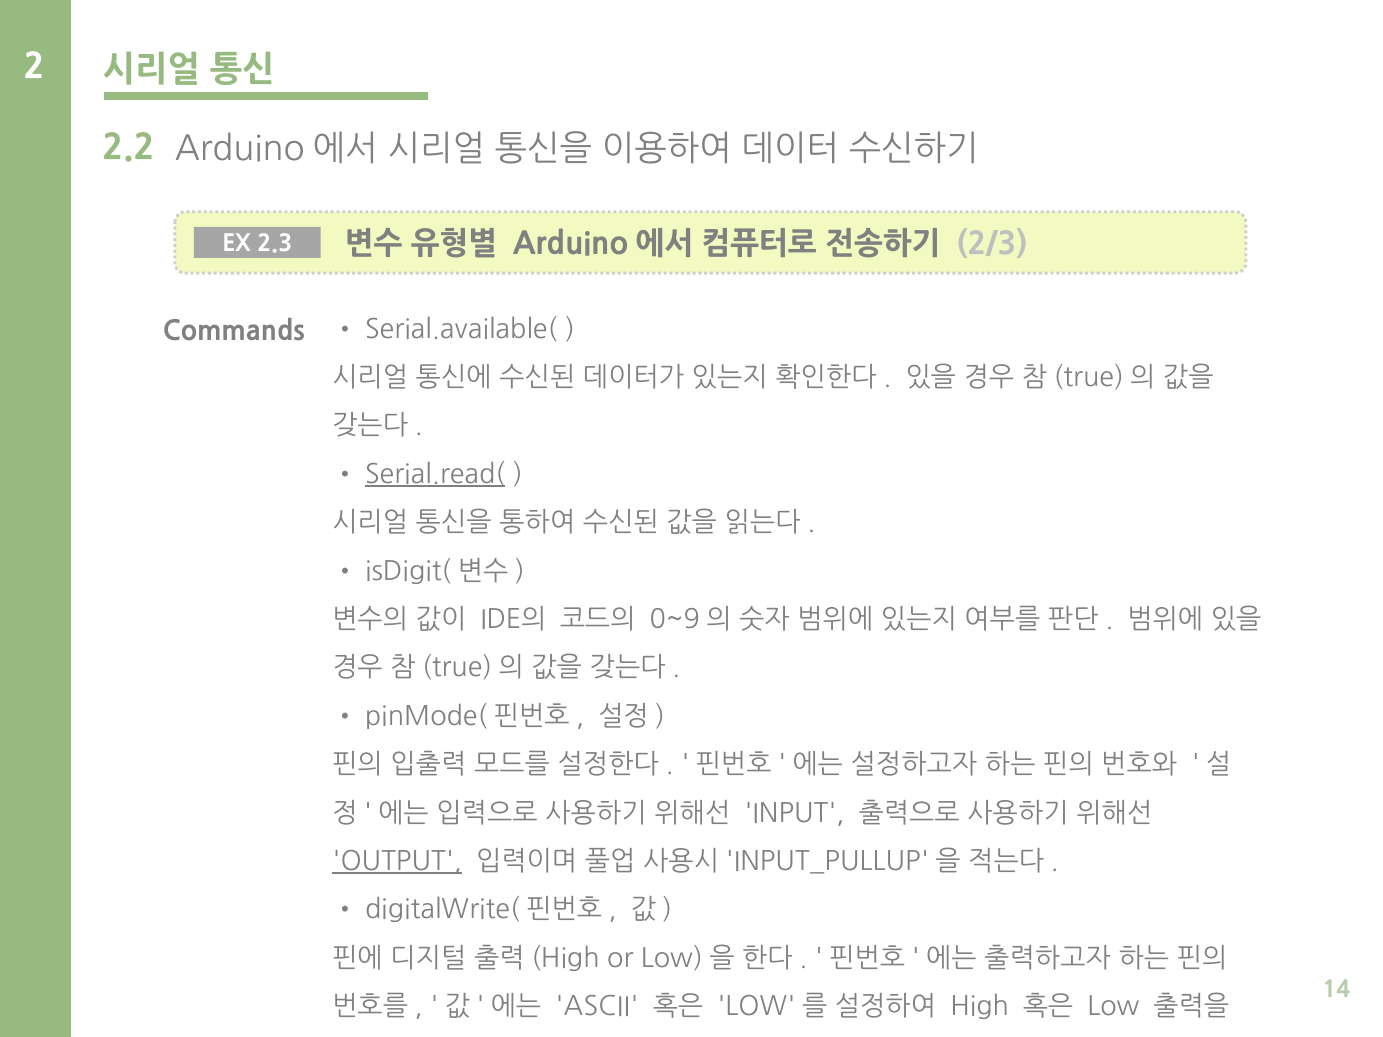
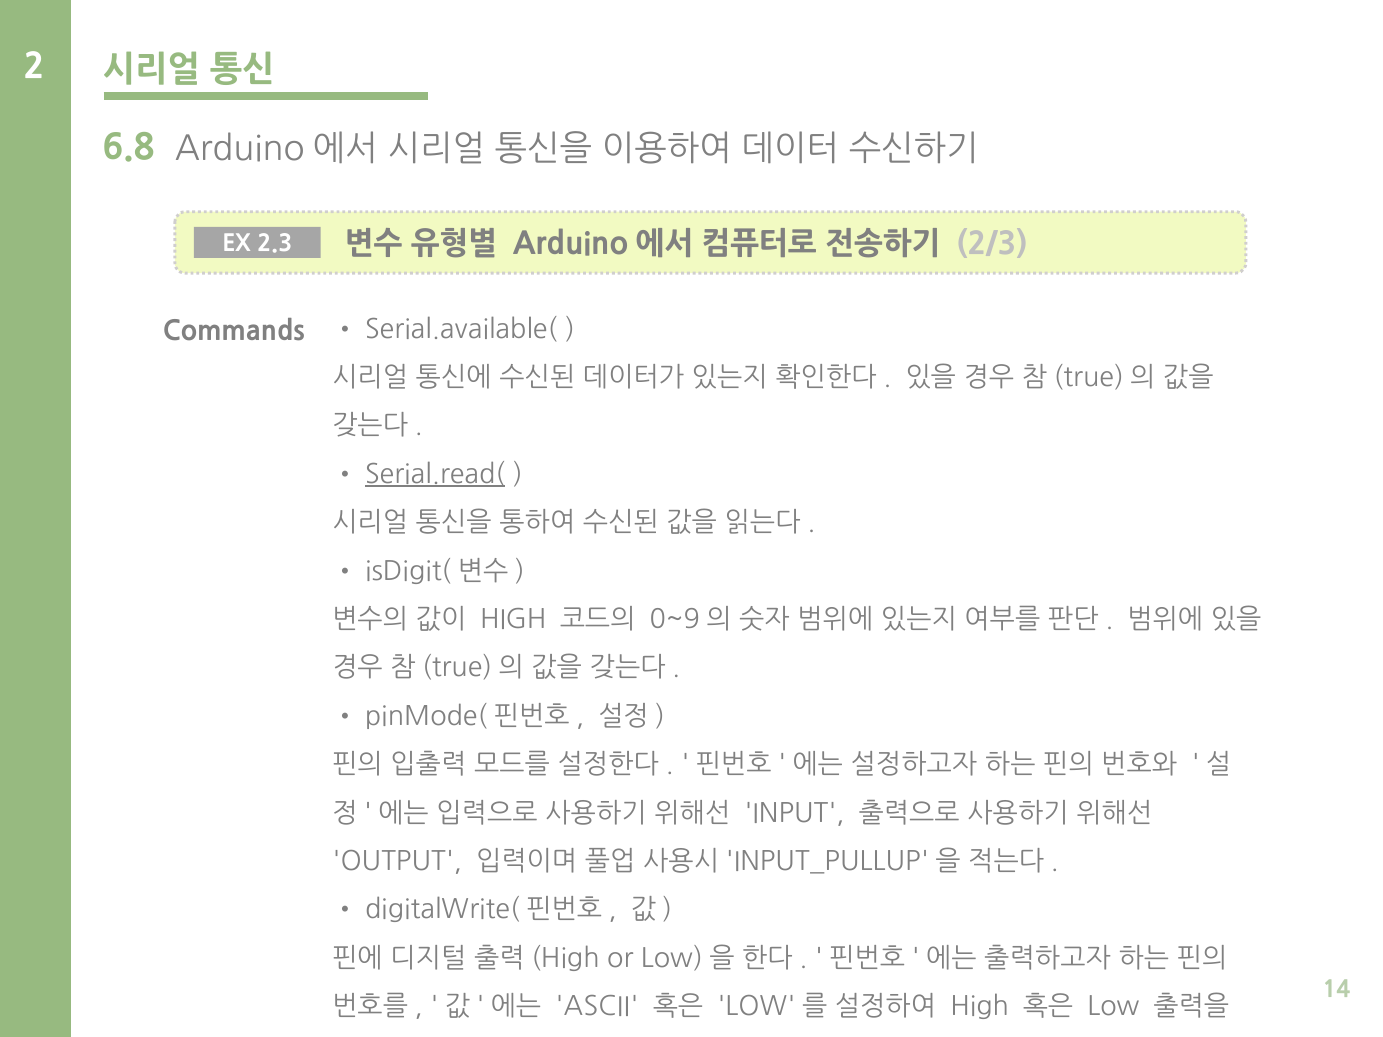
2.2: 2.2 -> 6.8
IDE의 at (513, 620): IDE의 -> HIGH
OUTPUT underline: present -> none
